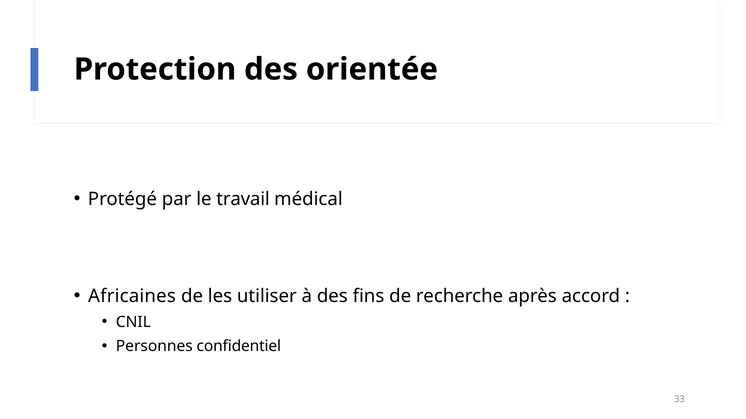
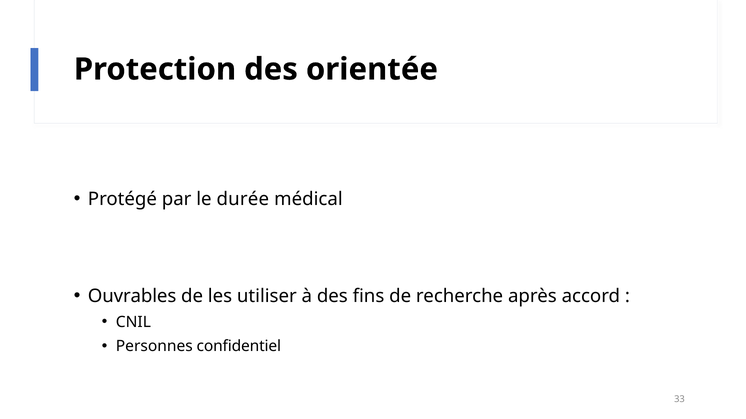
travail: travail -> durée
Africaines: Africaines -> Ouvrables
